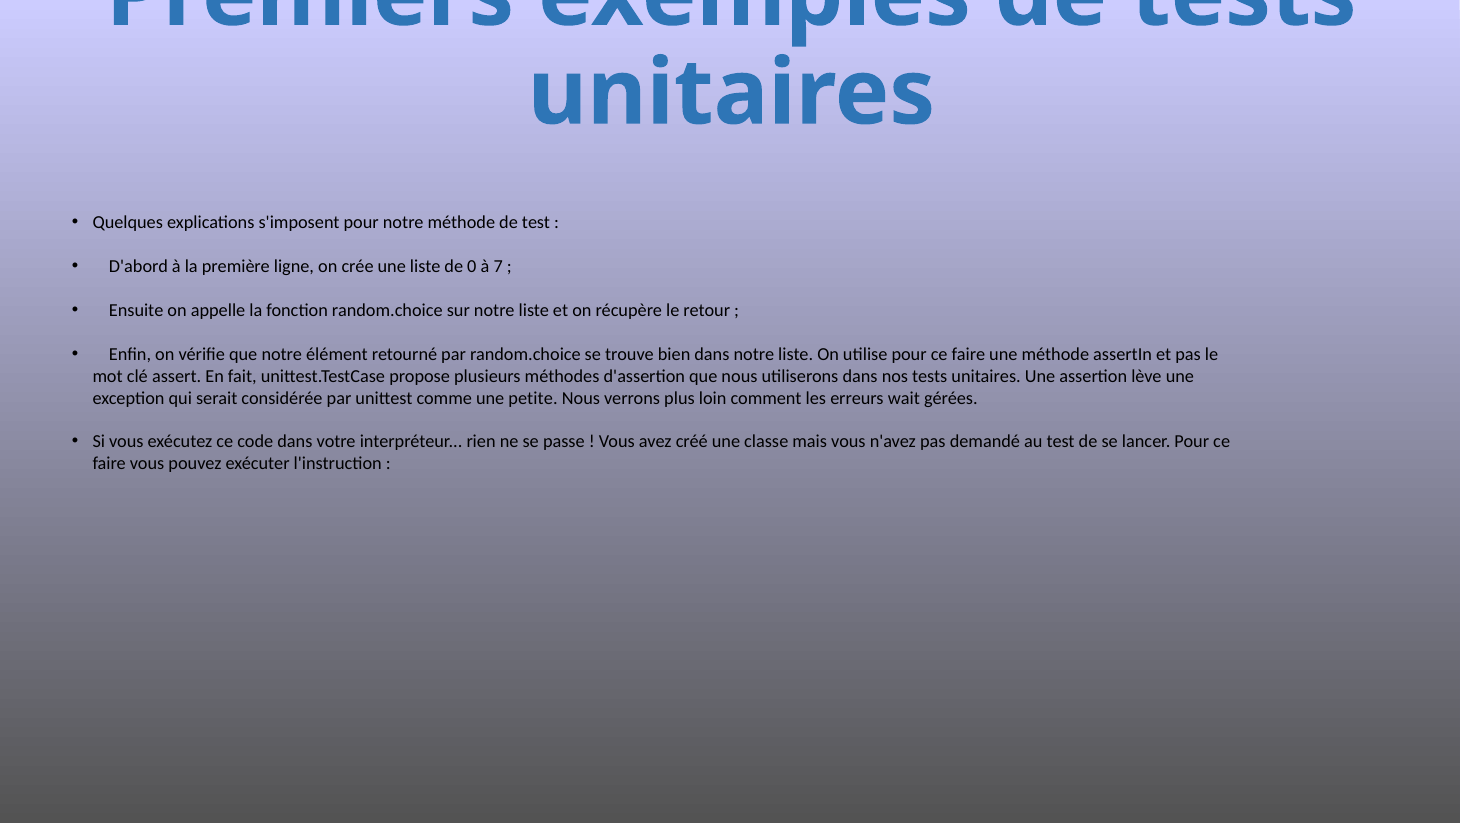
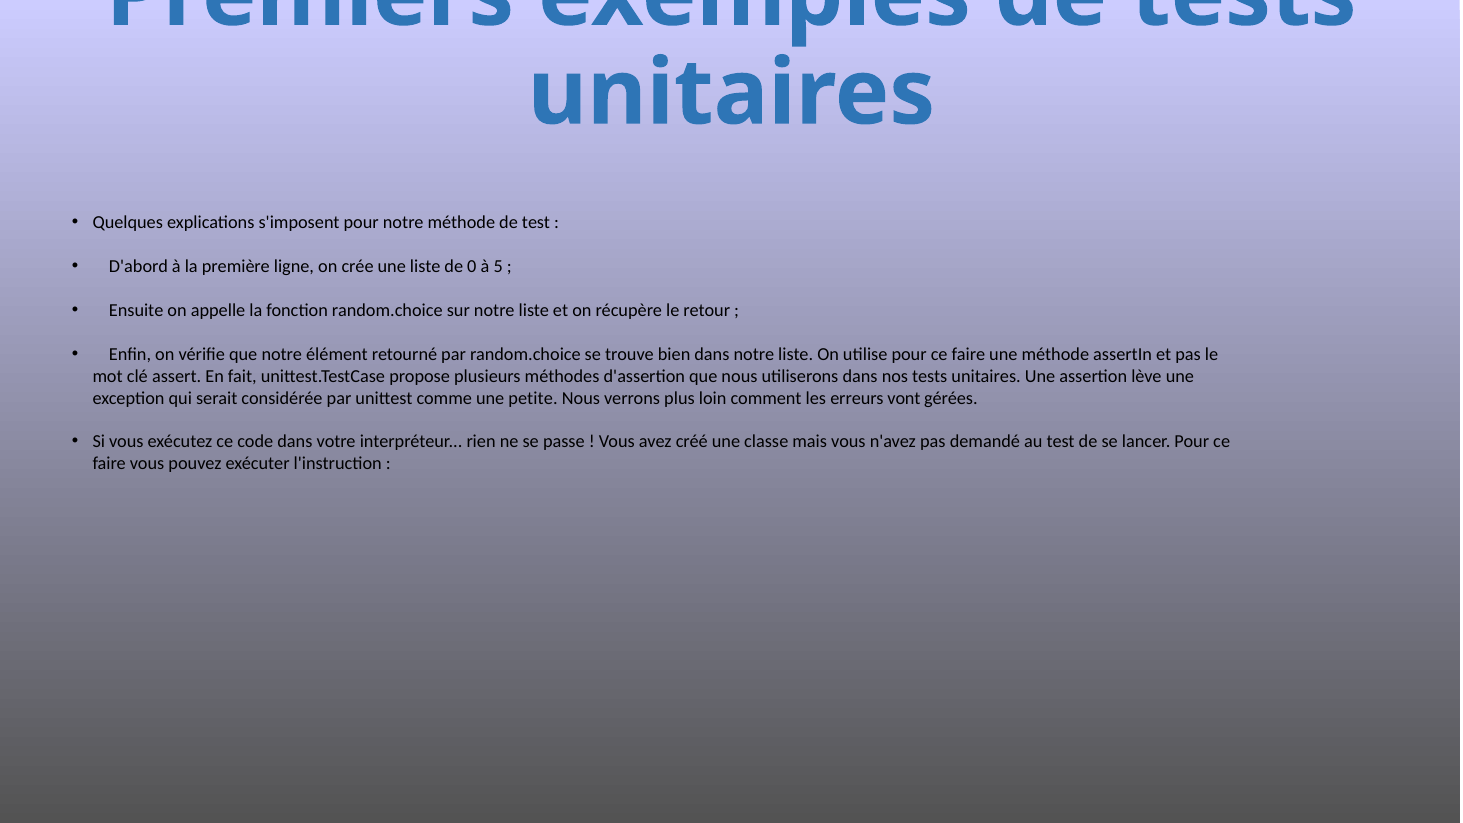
7: 7 -> 5
wait: wait -> vont
